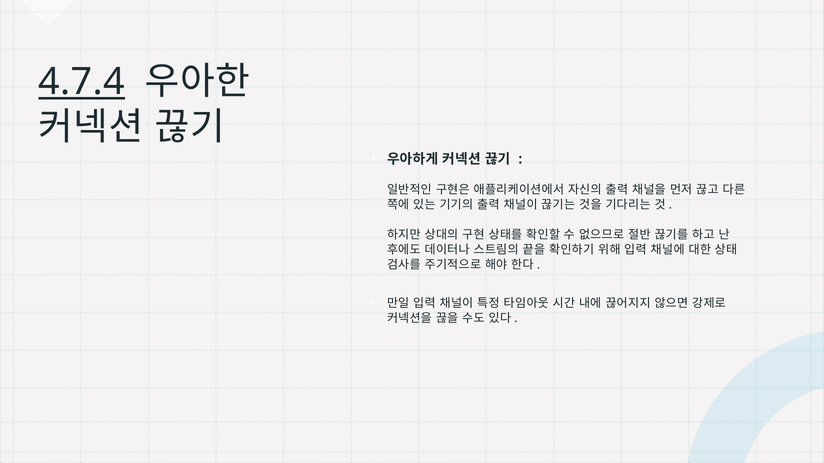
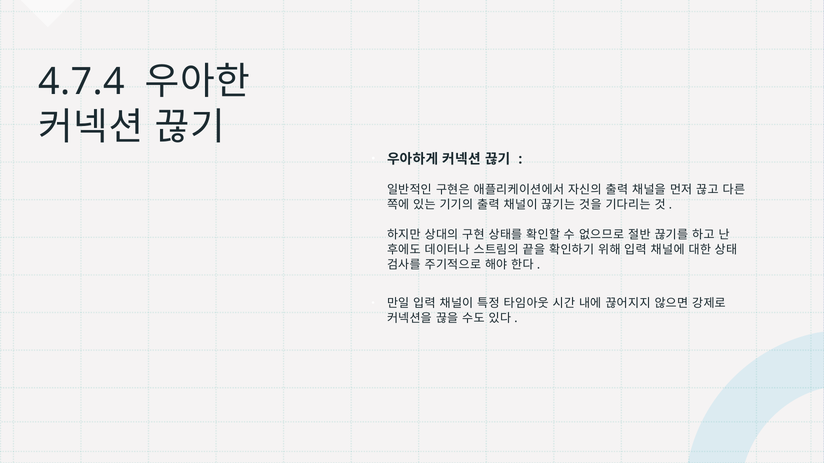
4.7.4 underline: present -> none
